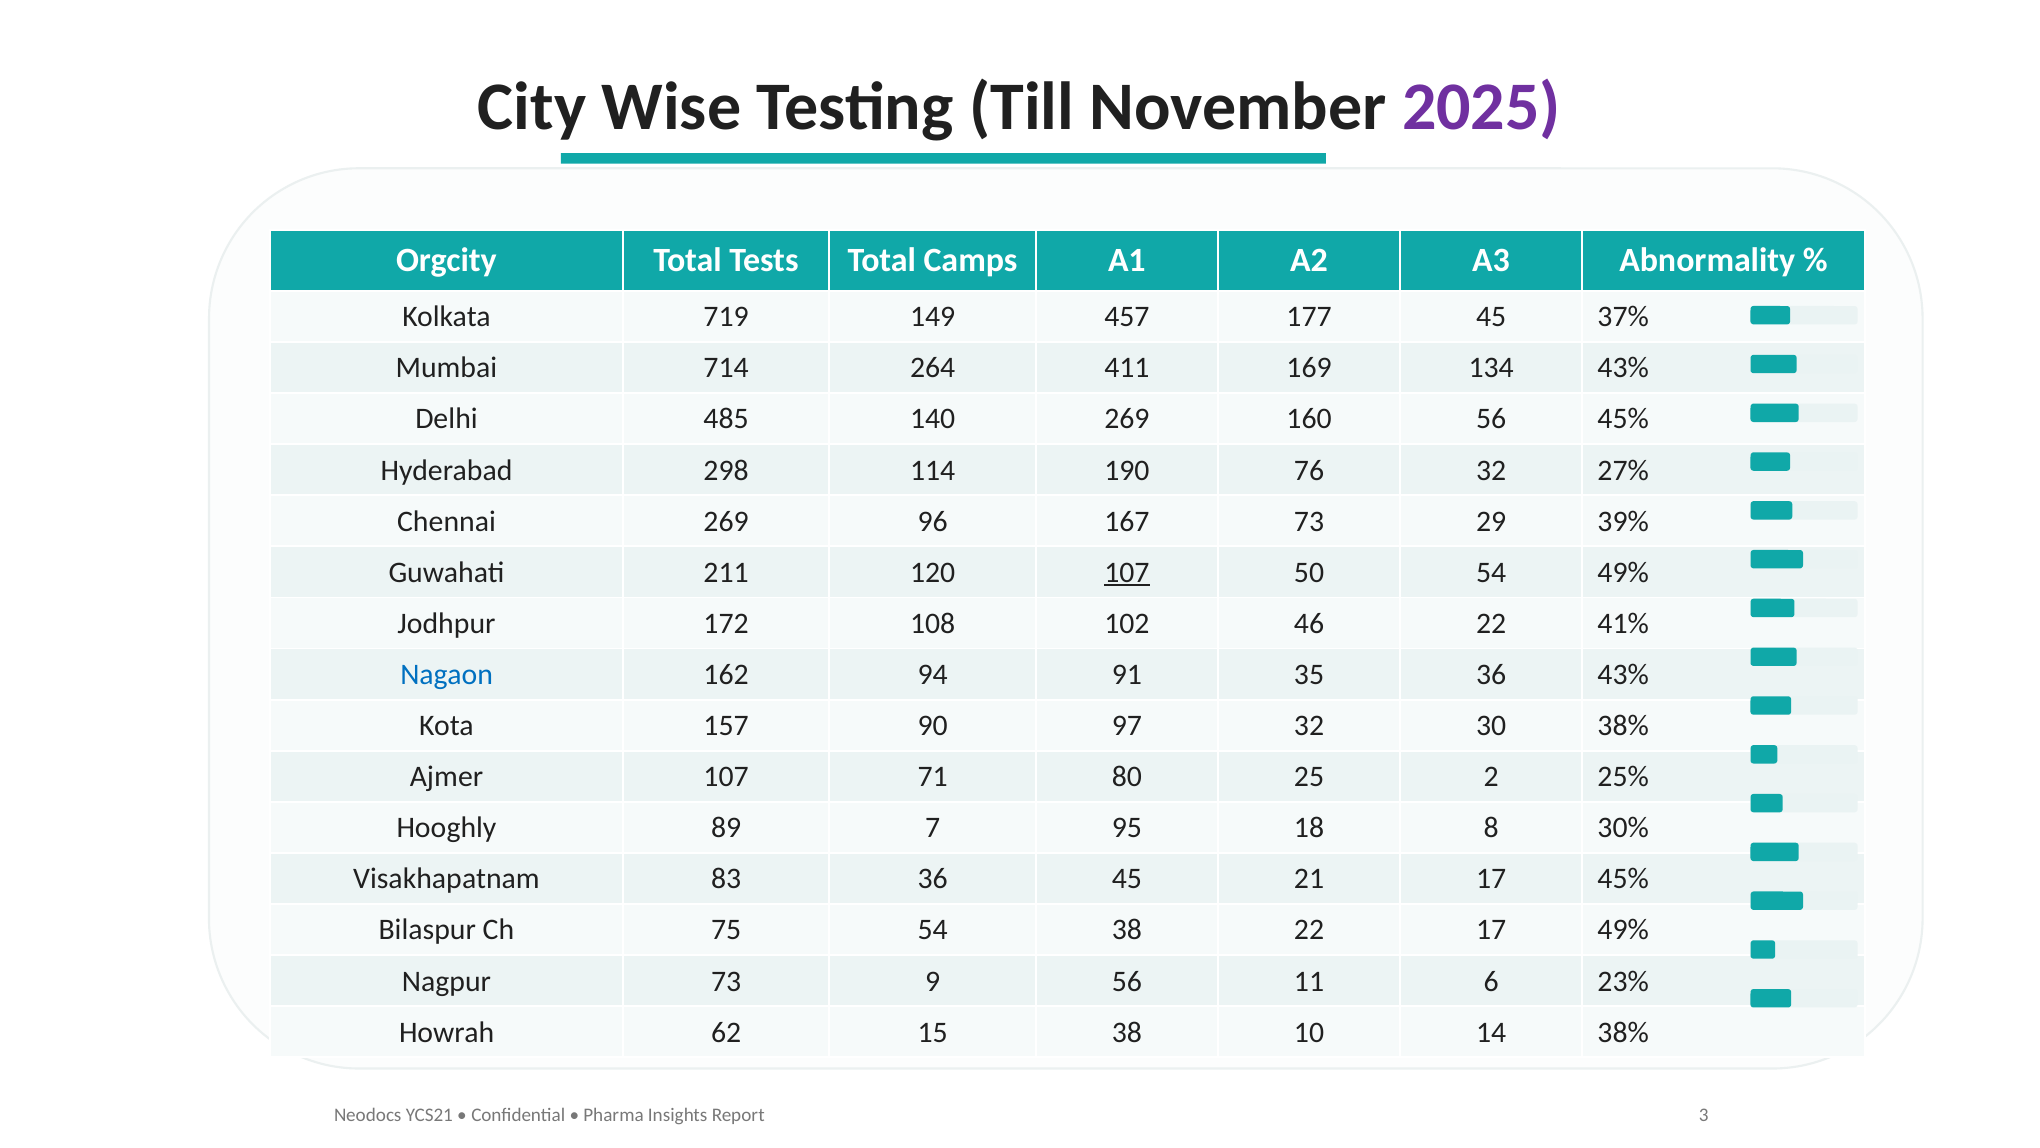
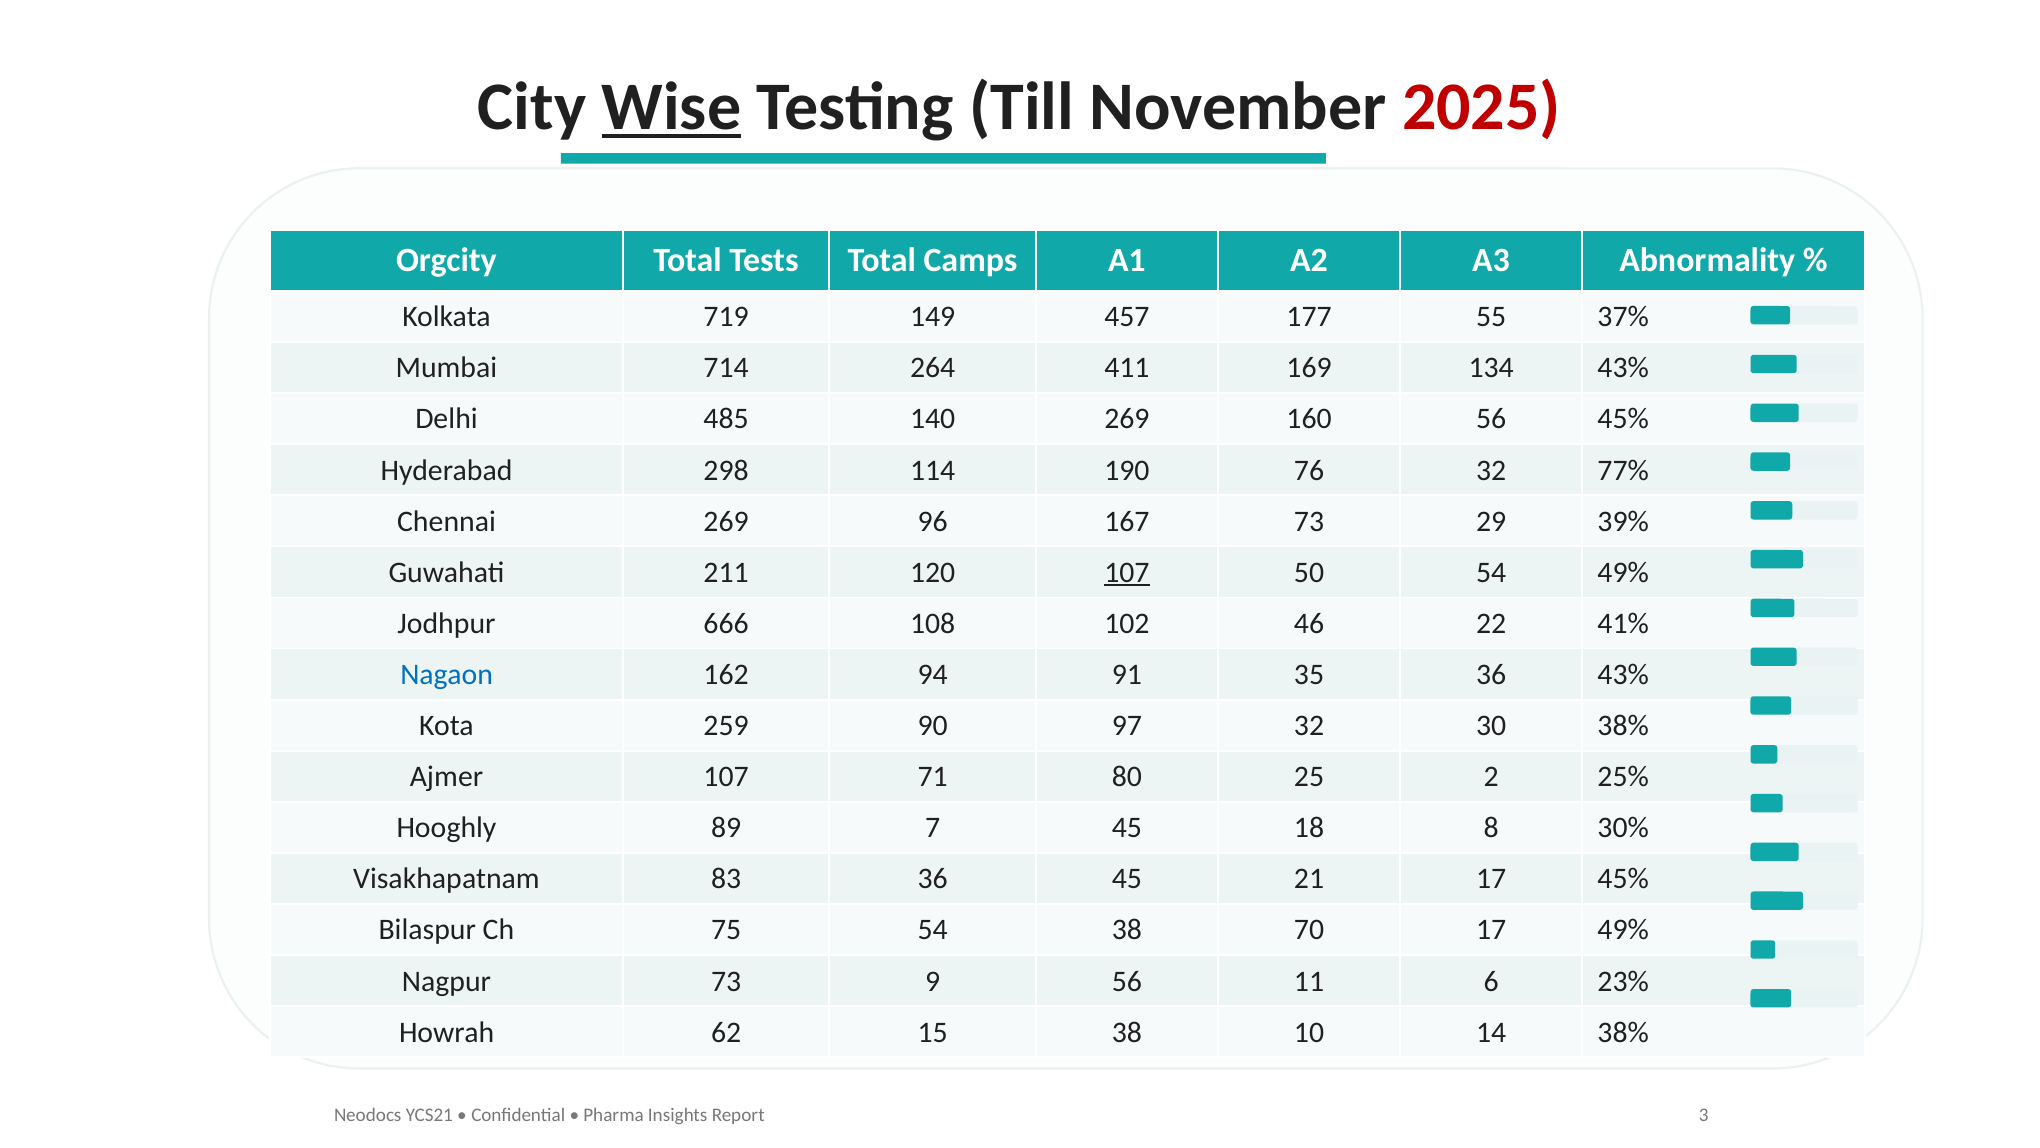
Wise underline: none -> present
2025 colour: purple -> red
177 45: 45 -> 55
27%: 27% -> 77%
172: 172 -> 666
157: 157 -> 259
7 95: 95 -> 45
38 22: 22 -> 70
